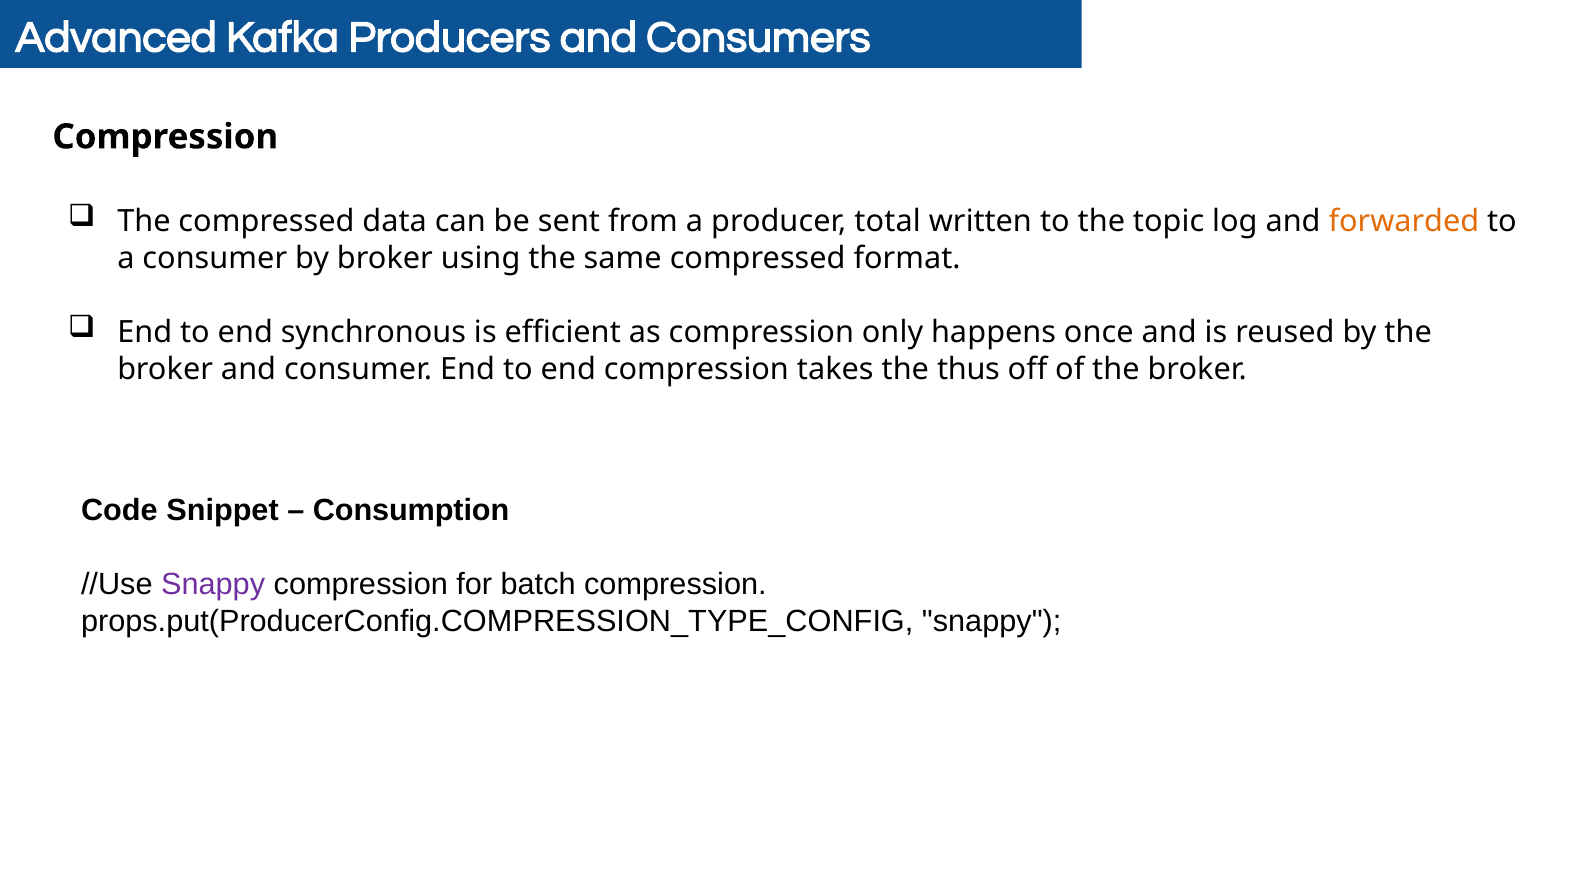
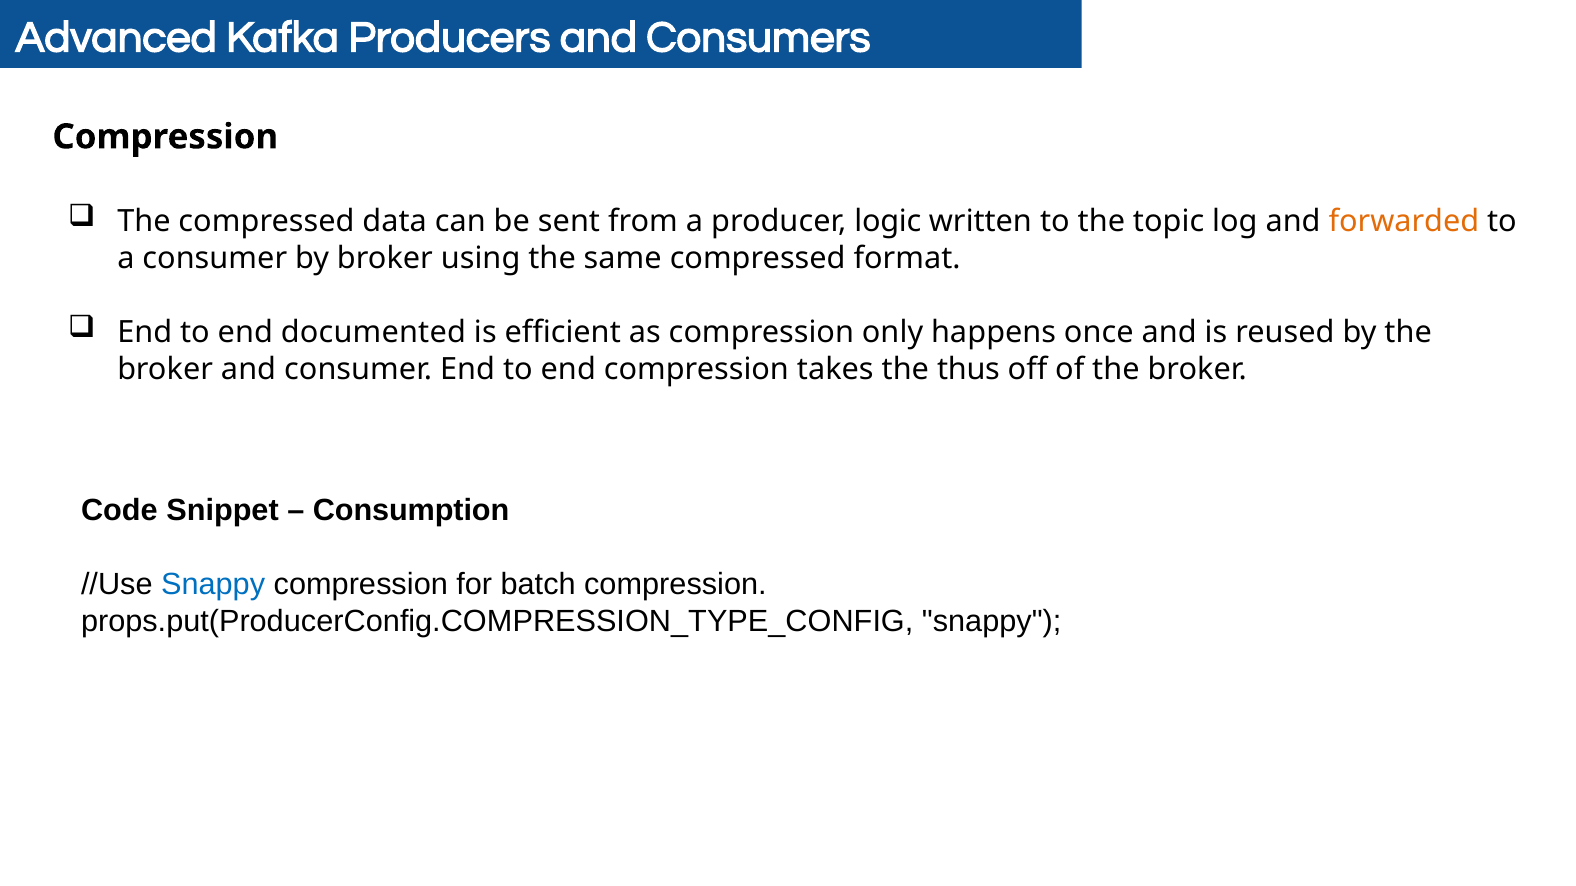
total: total -> logic
synchronous: synchronous -> documented
Snappy at (213, 584) colour: purple -> blue
